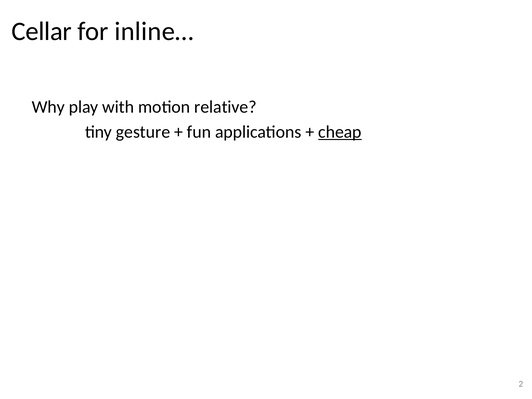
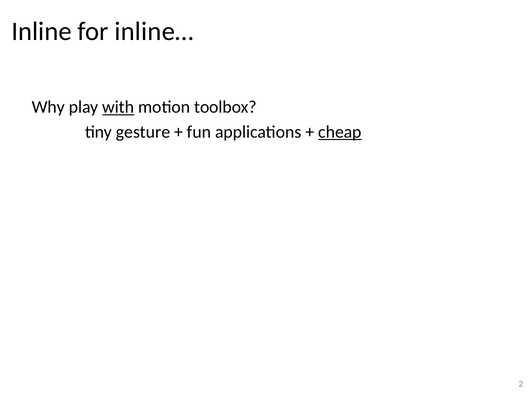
Cellar: Cellar -> Inline
with underline: none -> present
relative: relative -> toolbox
